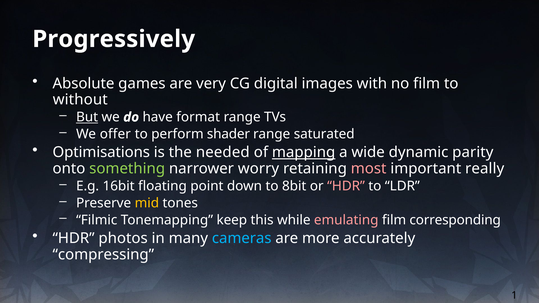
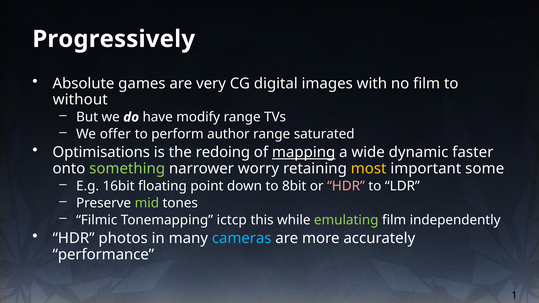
But underline: present -> none
format: format -> modify
shader: shader -> author
needed: needed -> redoing
parity: parity -> faster
most colour: pink -> yellow
really: really -> some
mid colour: yellow -> light green
keep: keep -> ictcp
emulating colour: pink -> light green
corresponding: corresponding -> independently
compressing: compressing -> performance
